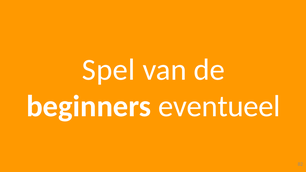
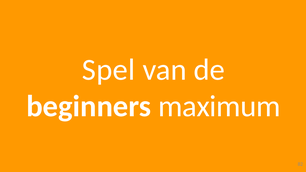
eventueel: eventueel -> maximum
